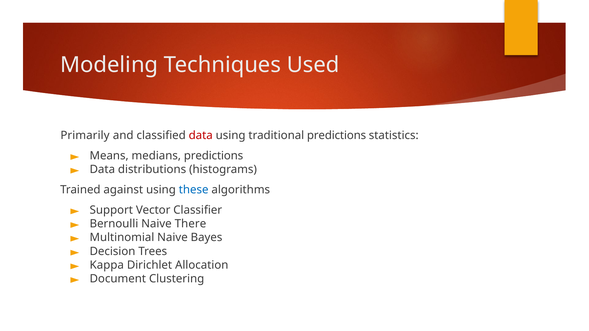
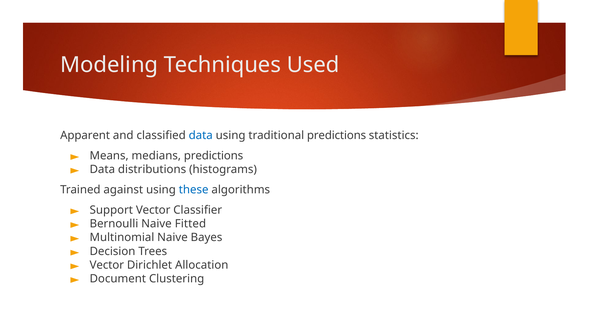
Primarily: Primarily -> Apparent
data at (201, 136) colour: red -> blue
There: There -> Fitted
Kappa at (107, 265): Kappa -> Vector
